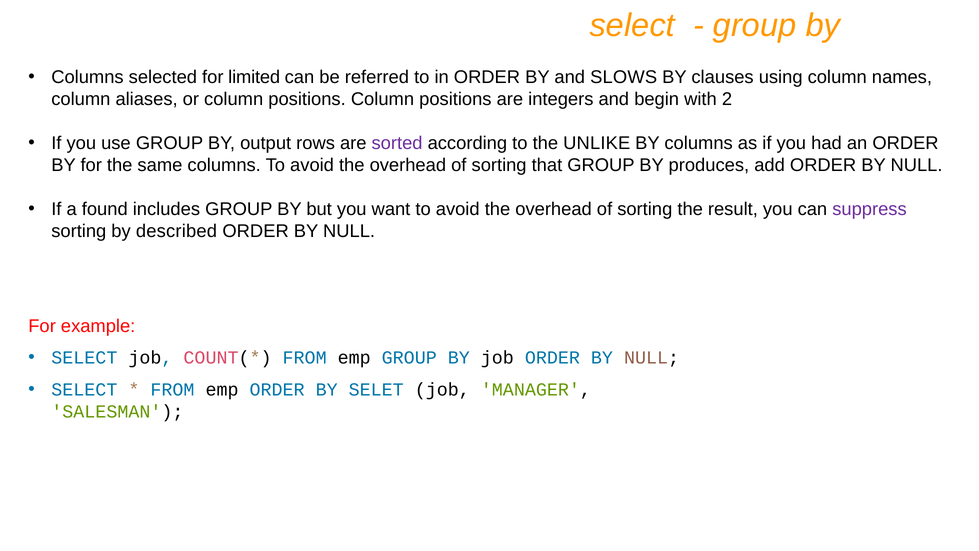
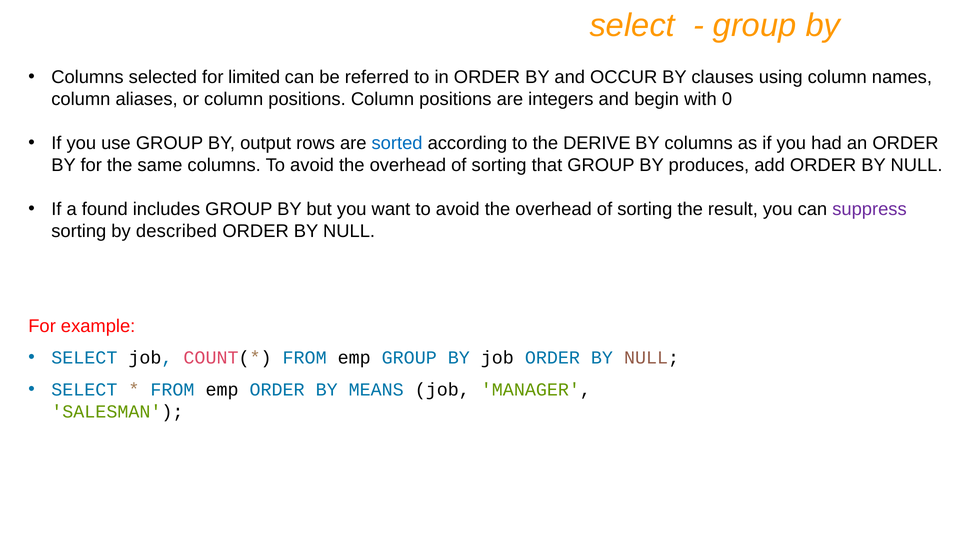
SLOWS: SLOWS -> OCCUR
2: 2 -> 0
sorted colour: purple -> blue
UNLIKE: UNLIKE -> DERIVE
SELET: SELET -> MEANS
